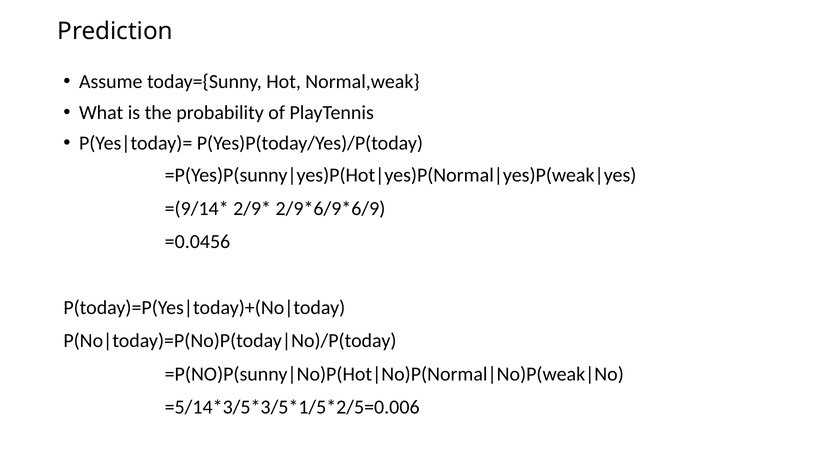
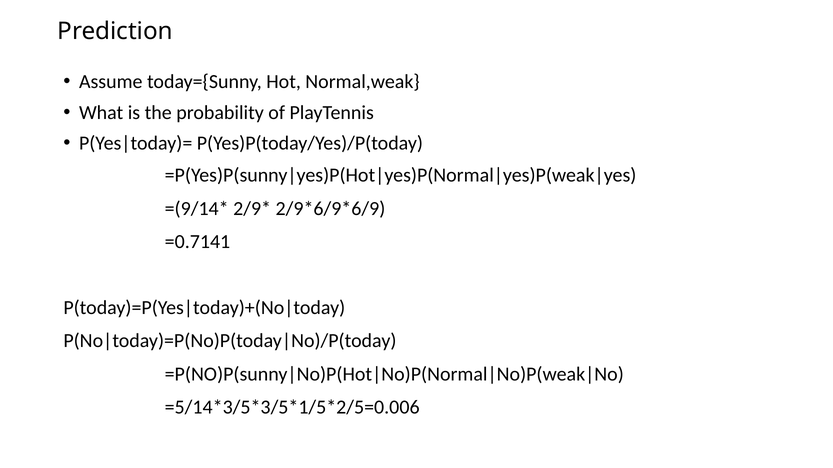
=0.0456: =0.0456 -> =0.7141
